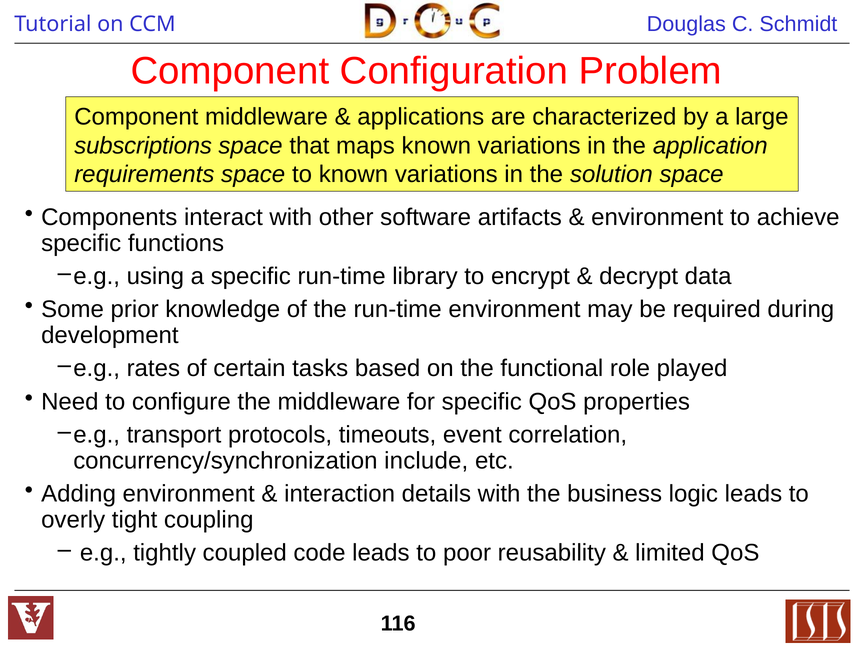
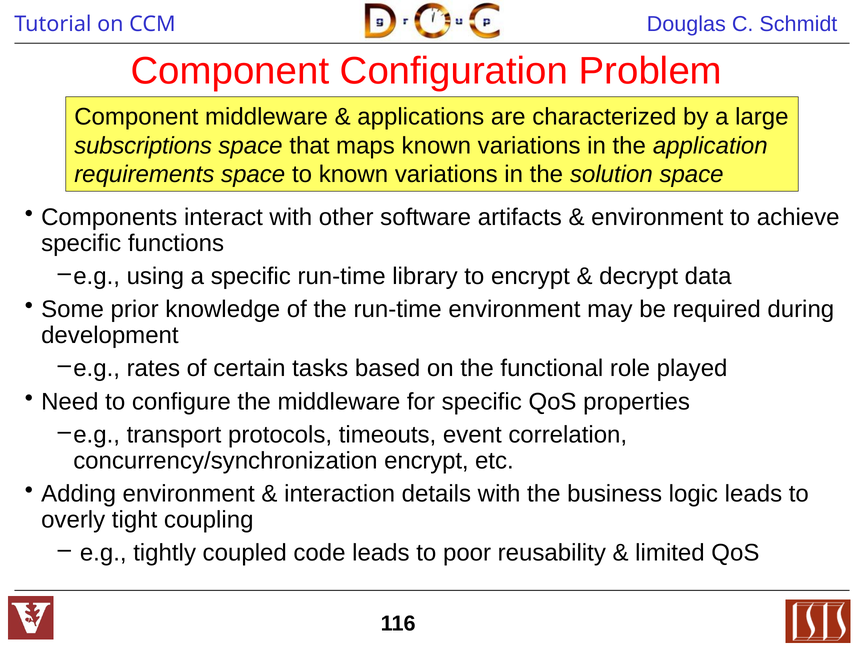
concurrency/synchronization include: include -> encrypt
